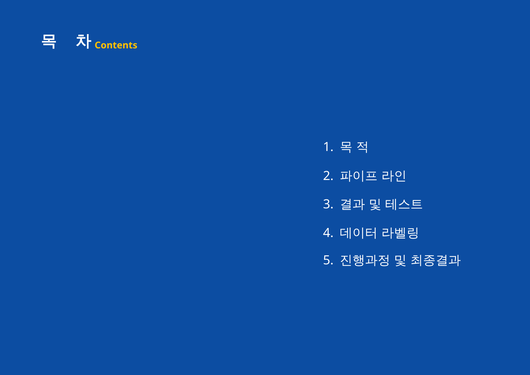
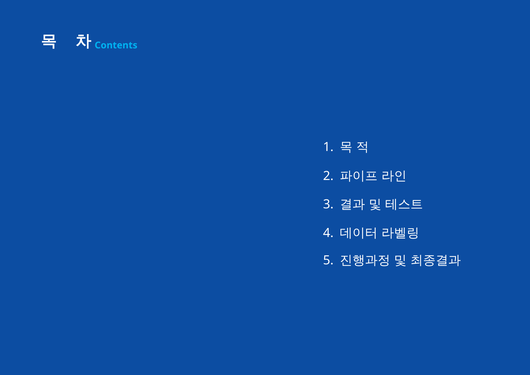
Contents colour: yellow -> light blue
